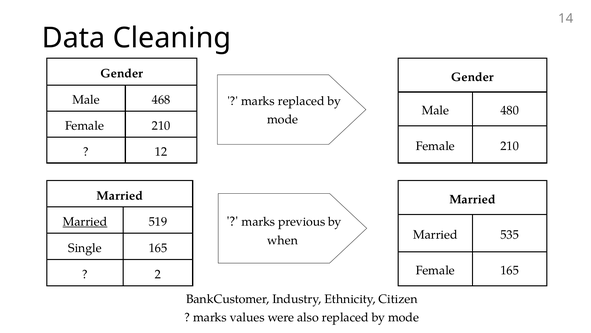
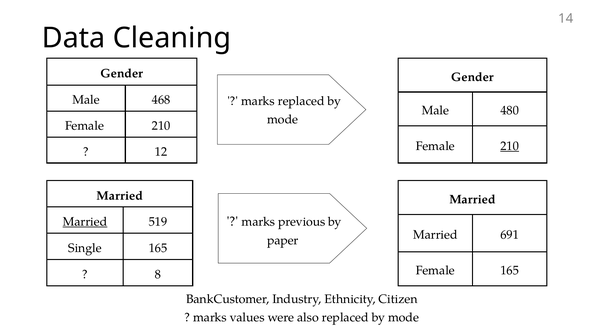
210 at (510, 146) underline: none -> present
535: 535 -> 691
when: when -> paper
2: 2 -> 8
